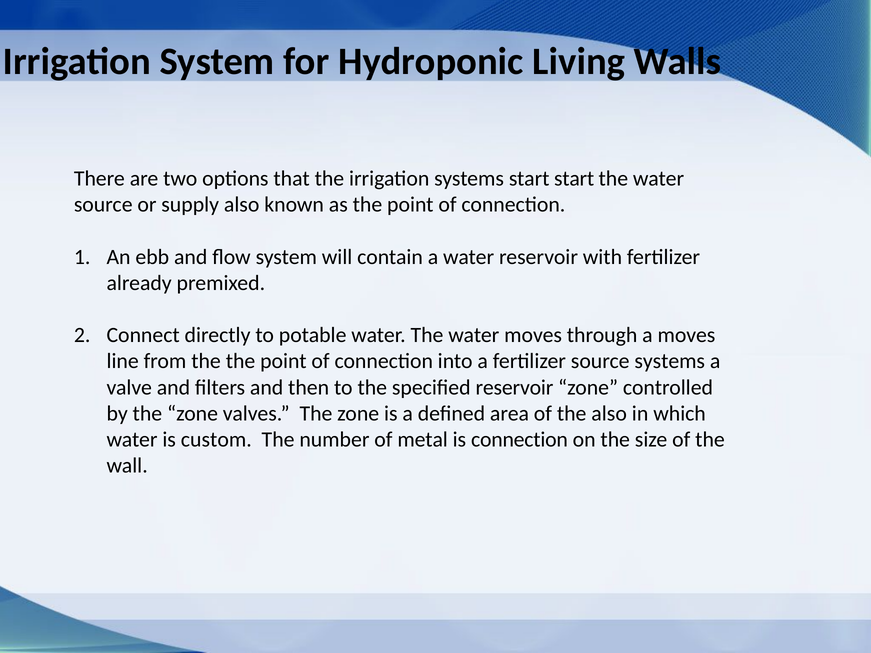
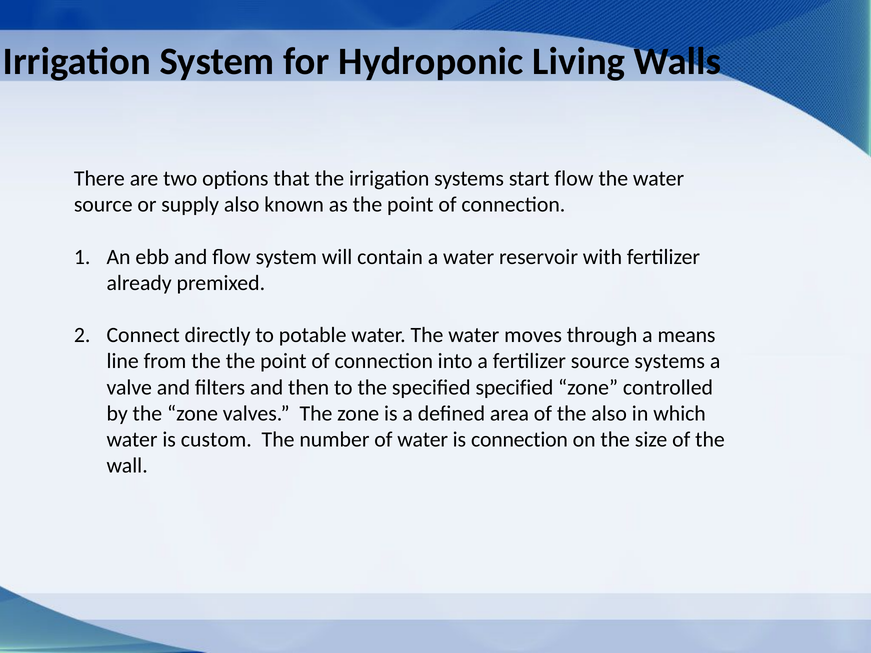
start start: start -> flow
a moves: moves -> means
specified reservoir: reservoir -> specified
of metal: metal -> water
